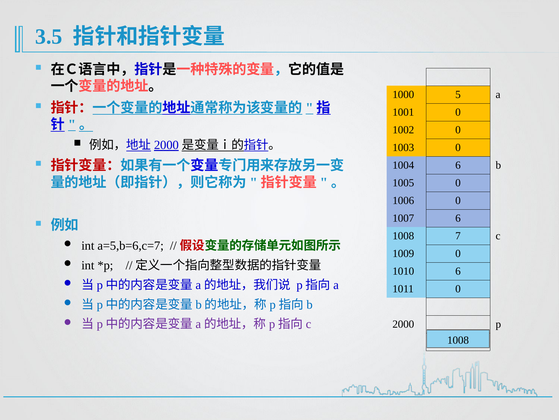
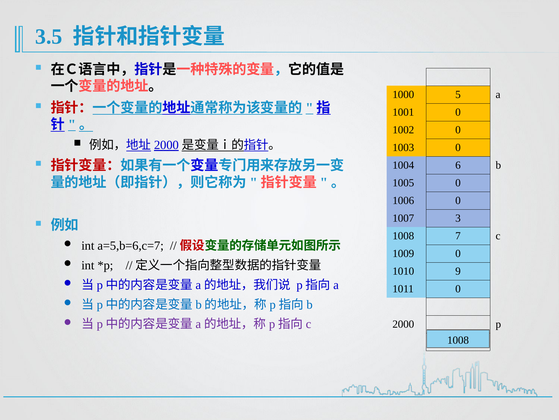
1007 6: 6 -> 3
1010 6: 6 -> 9
